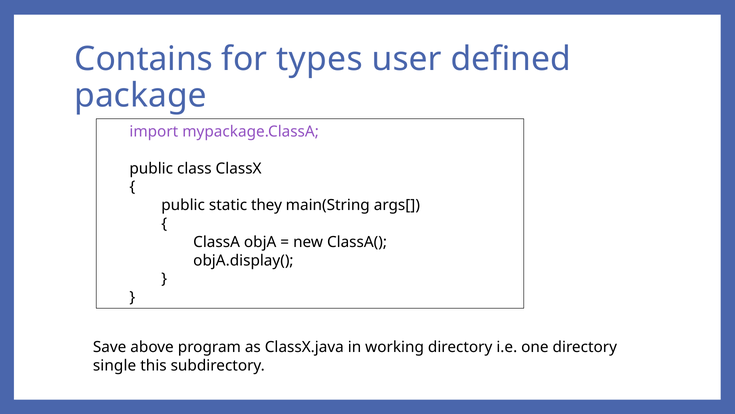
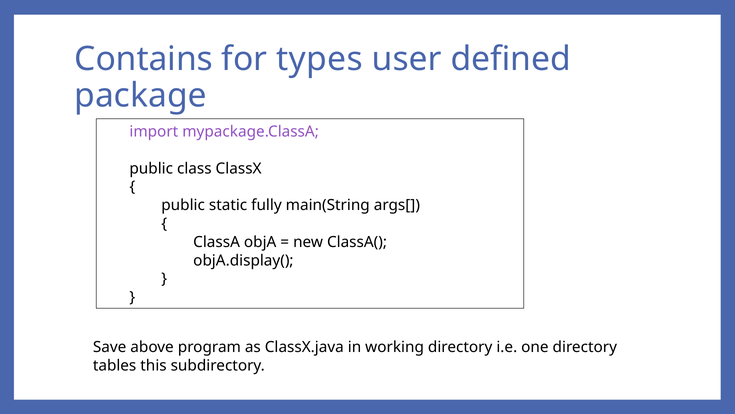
they: they -> fully
single: single -> tables
